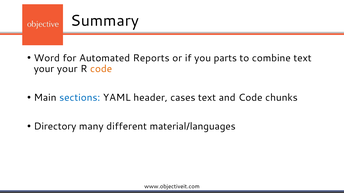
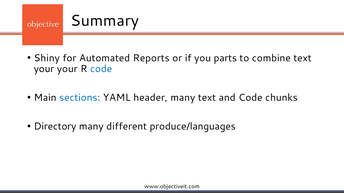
Word: Word -> Shiny
code at (101, 69) colour: orange -> blue
header cases: cases -> many
material/languages: material/languages -> produce/languages
